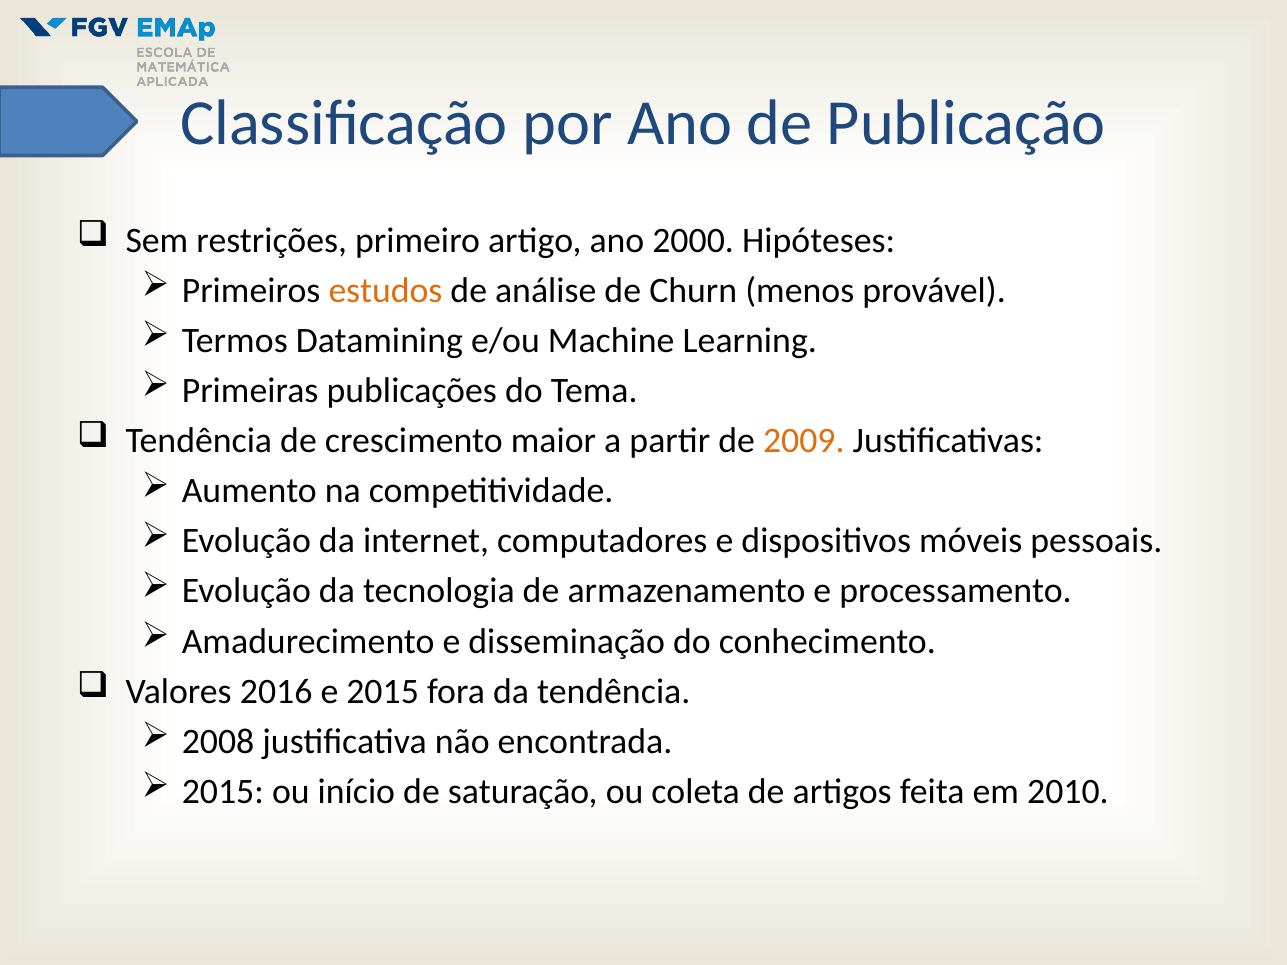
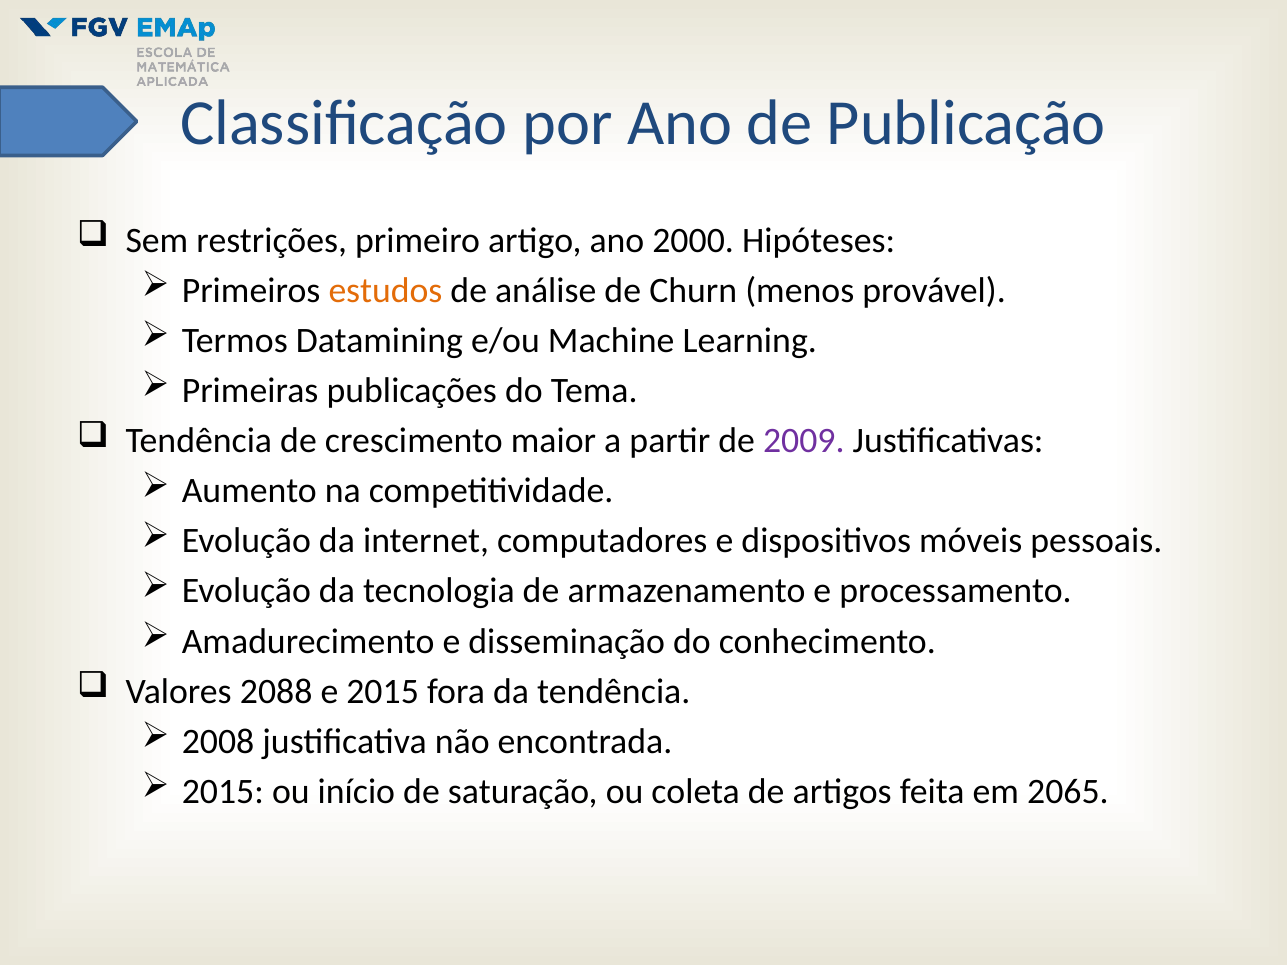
2009 colour: orange -> purple
2016: 2016 -> 2088
2010: 2010 -> 2065
